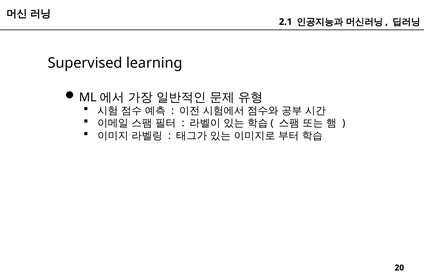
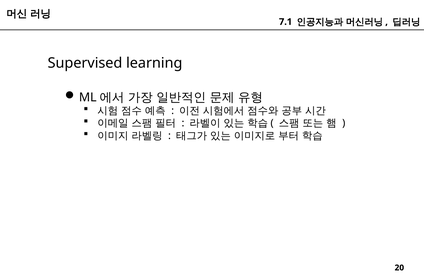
2.1: 2.1 -> 7.1
